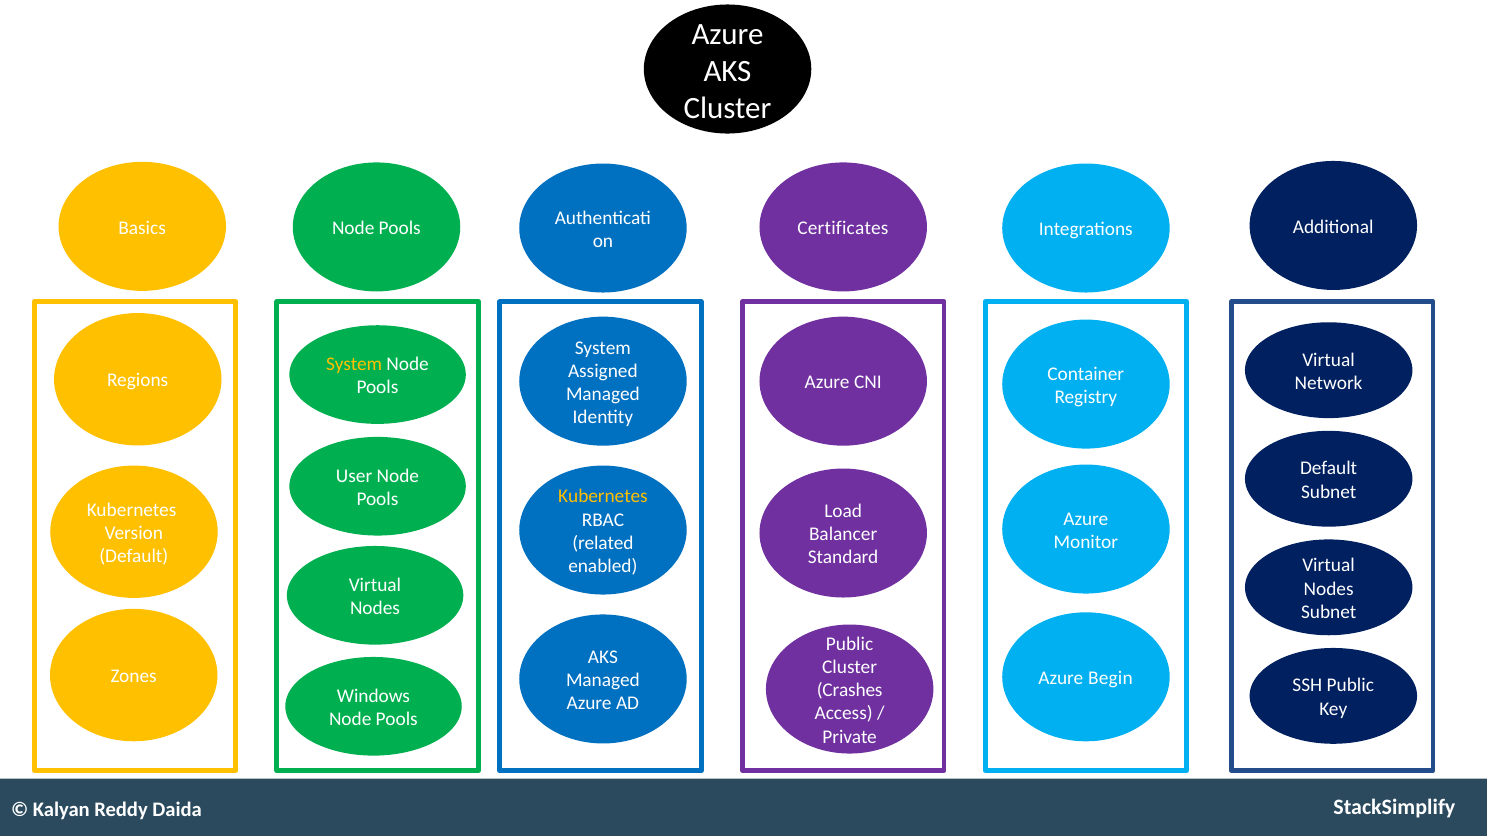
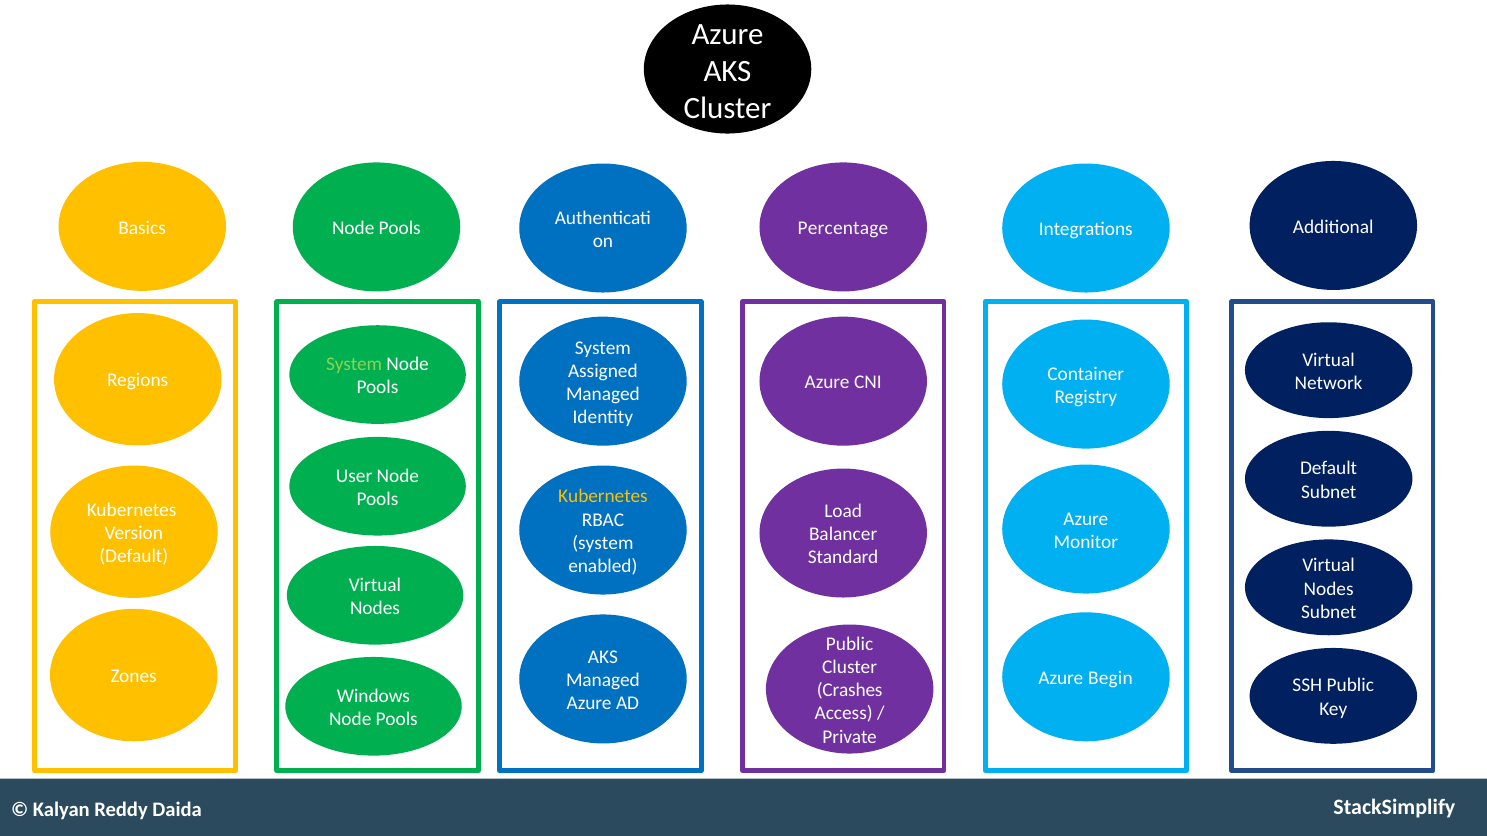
Certificates: Certificates -> Percentage
System at (354, 364) colour: yellow -> light green
related at (603, 543): related -> system
